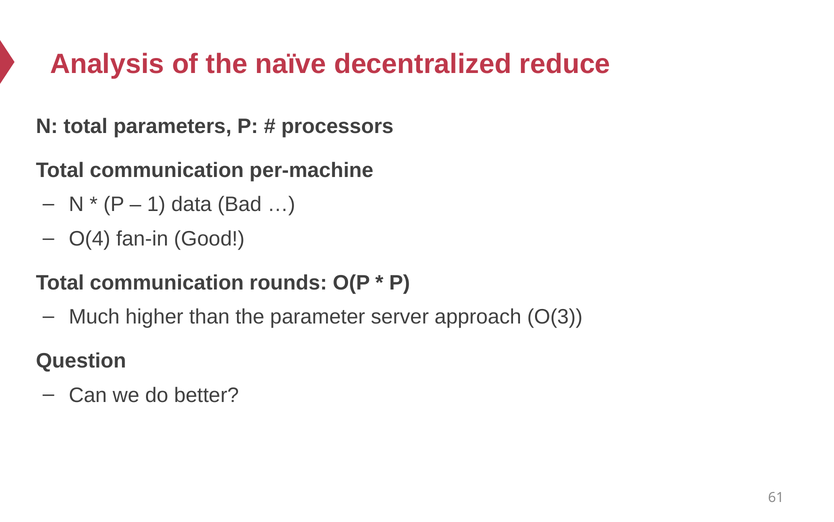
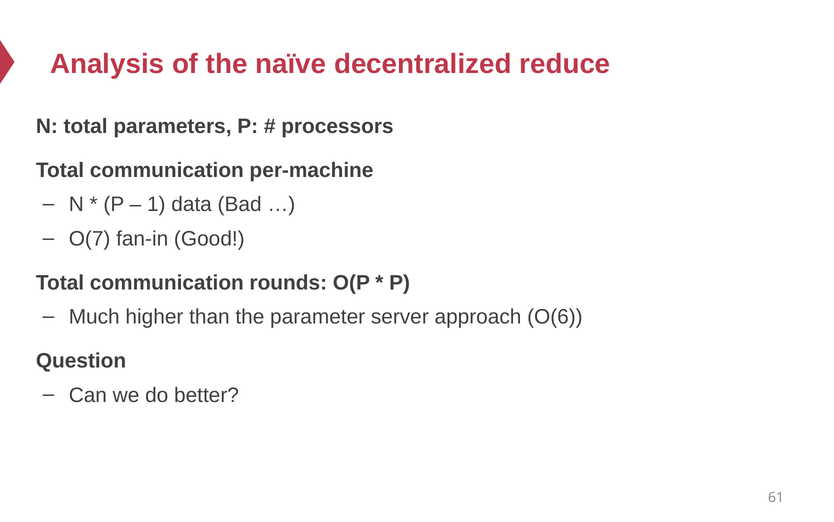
O(4: O(4 -> O(7
O(3: O(3 -> O(6
